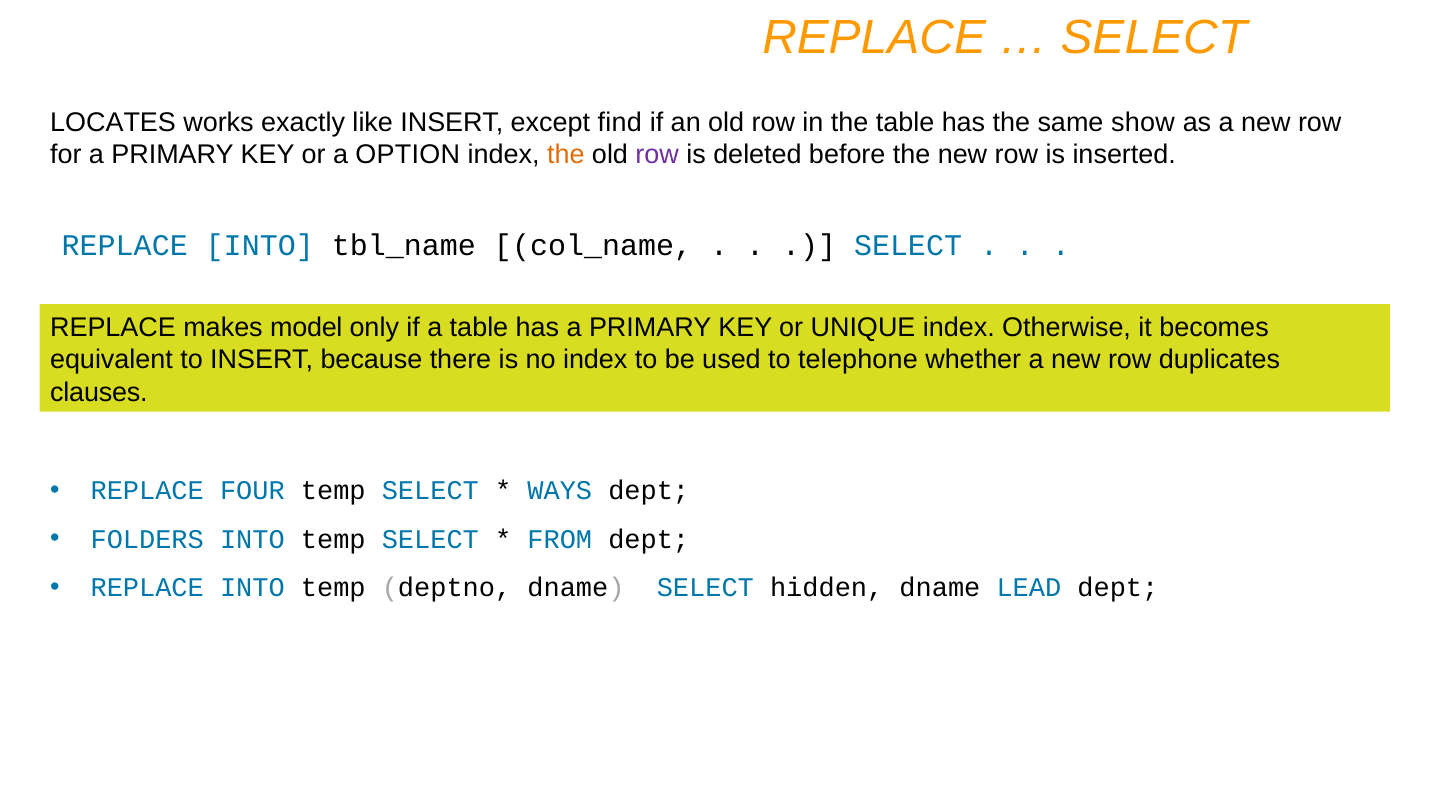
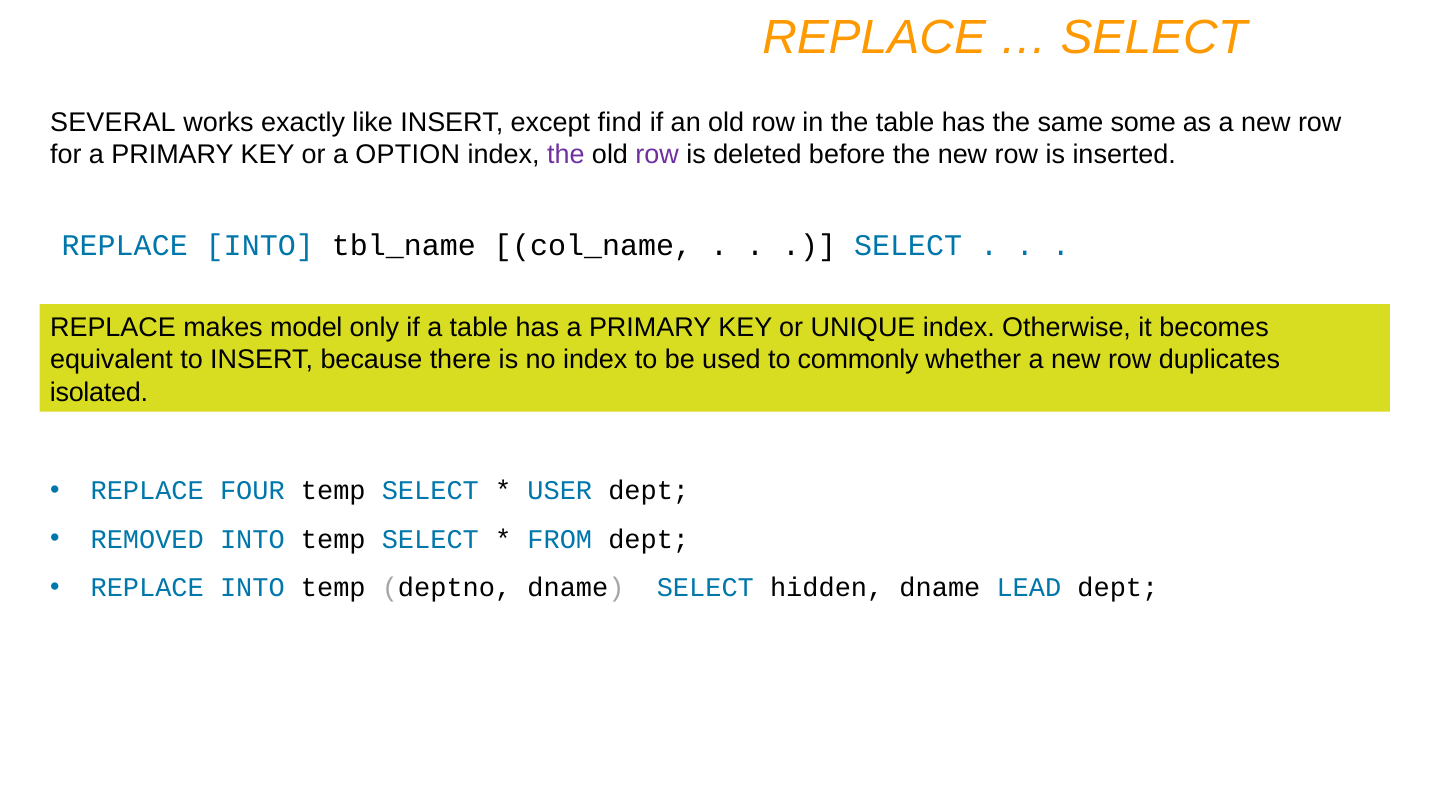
LOCATES: LOCATES -> SEVERAL
show: show -> some
the at (566, 155) colour: orange -> purple
telephone: telephone -> commonly
clauses: clauses -> isolated
WAYS: WAYS -> USER
FOLDERS: FOLDERS -> REMOVED
